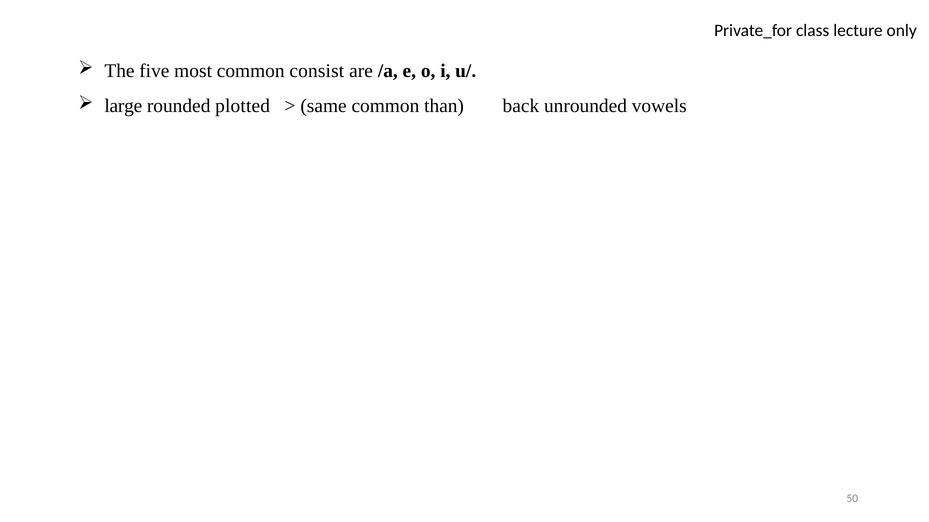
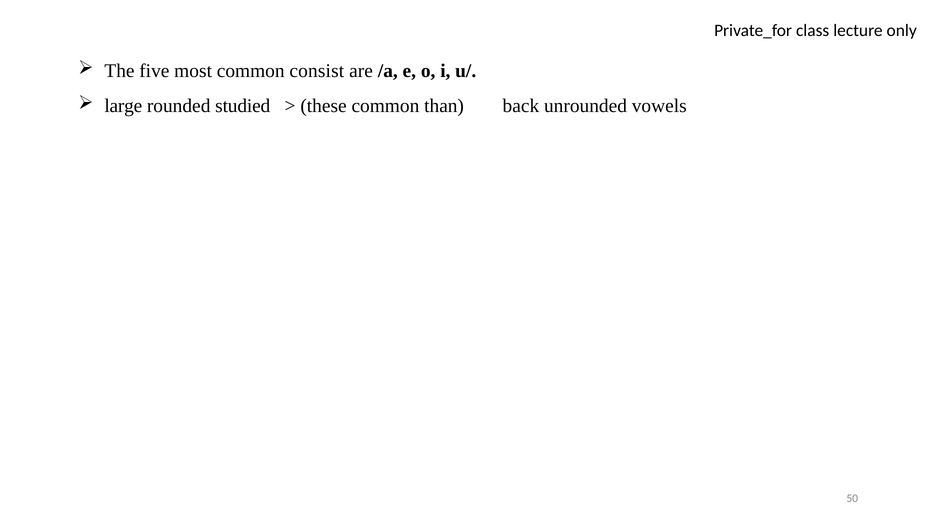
plotted: plotted -> studied
same: same -> these
